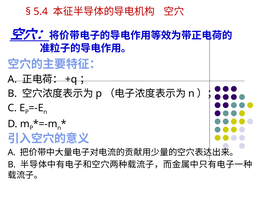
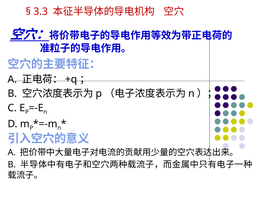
5.4: 5.4 -> 3.3
